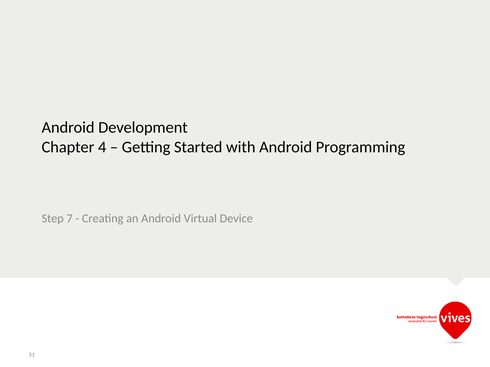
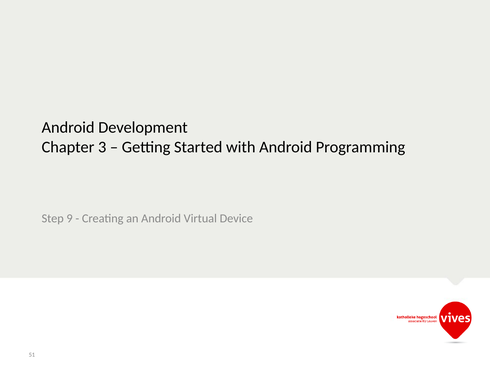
4: 4 -> 3
7: 7 -> 9
